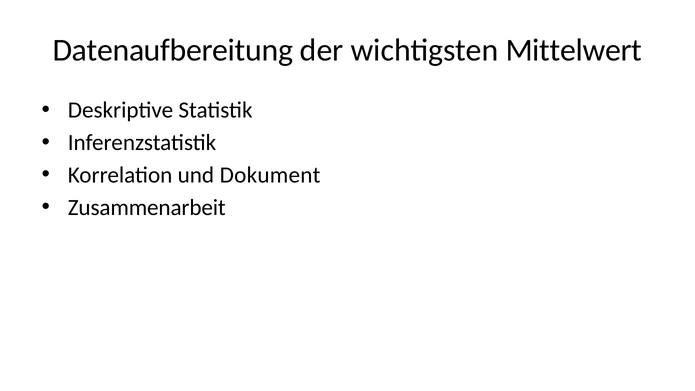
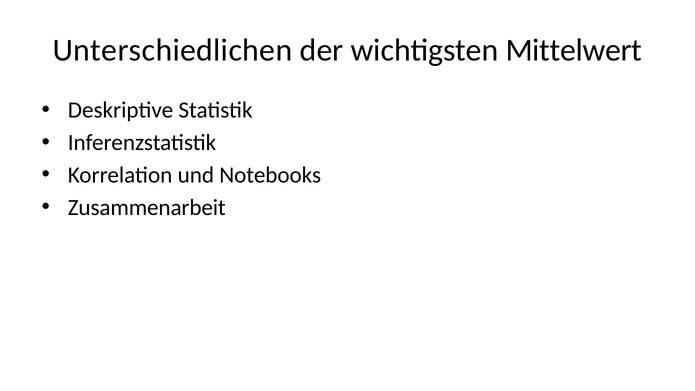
Datenaufbereitung: Datenaufbereitung -> Unterschiedlichen
Dokument: Dokument -> Notebooks
